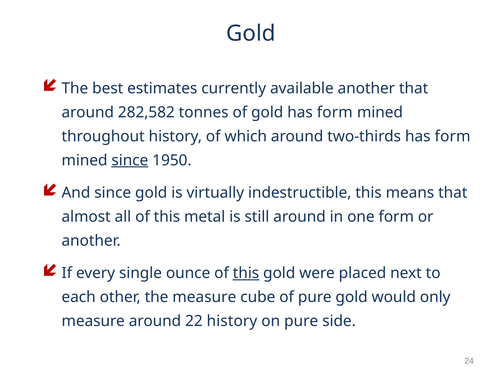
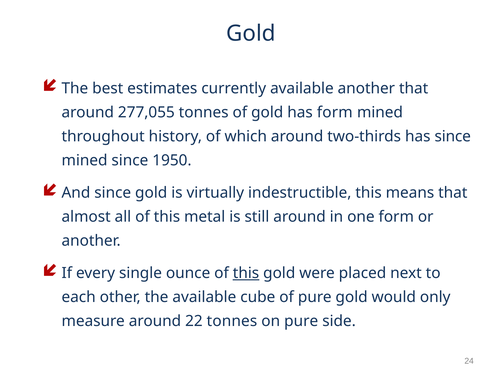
282,582: 282,582 -> 277,055
two-thirds has form: form -> since
since at (130, 160) underline: present -> none
the measure: measure -> available
22 history: history -> tonnes
